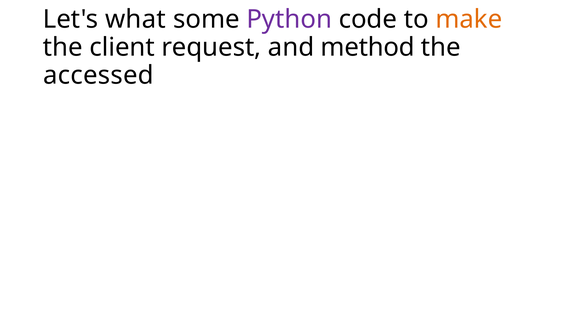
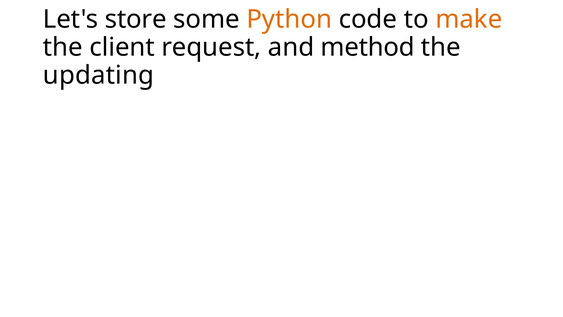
what: what -> store
Python colour: purple -> orange
accessed: accessed -> updating
